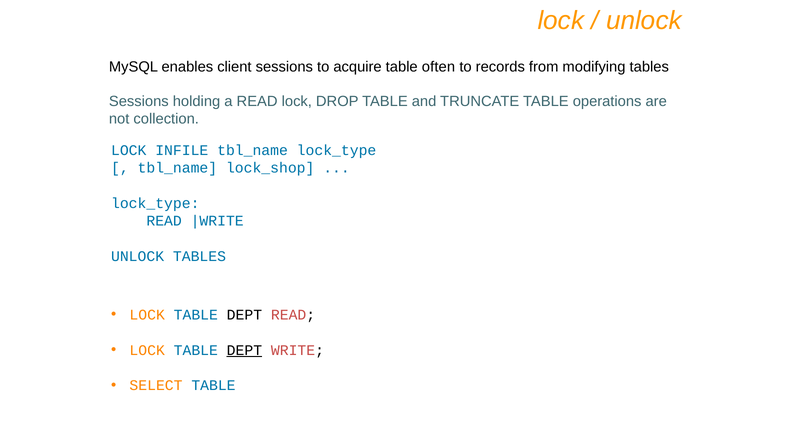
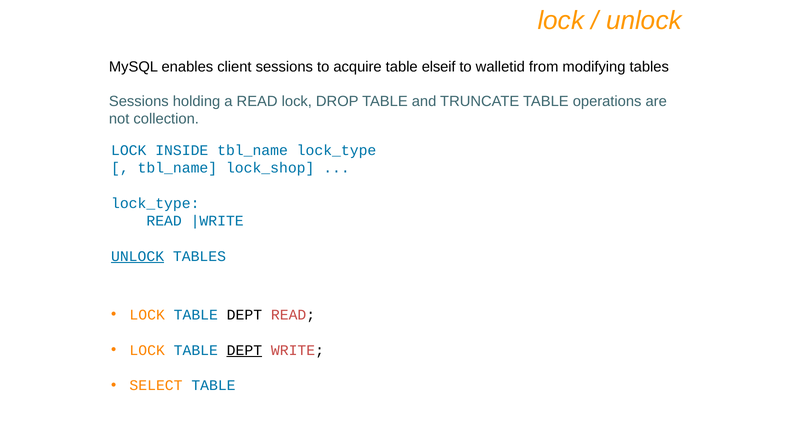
often: often -> elseif
records: records -> walletid
INFILE: INFILE -> INSIDE
UNLOCK at (138, 256) underline: none -> present
